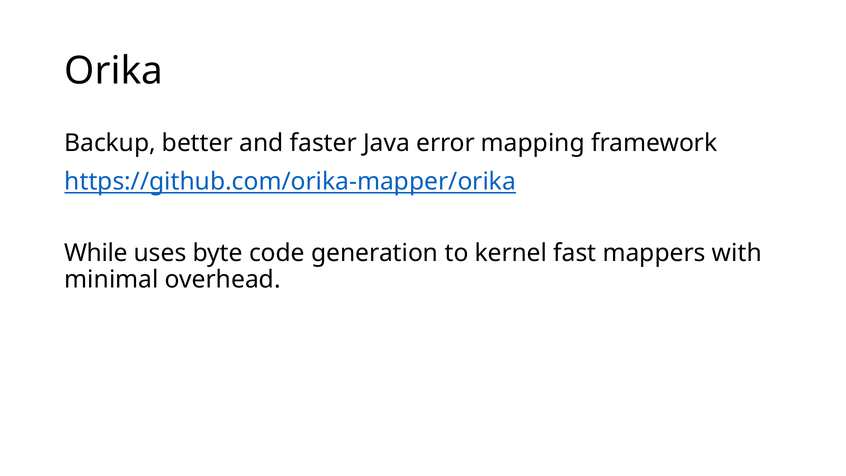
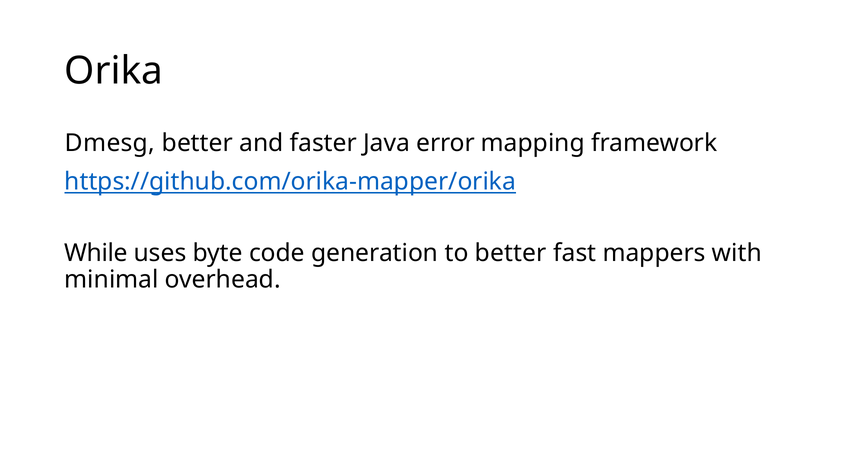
Backup: Backup -> Dmesg
to kernel: kernel -> better
